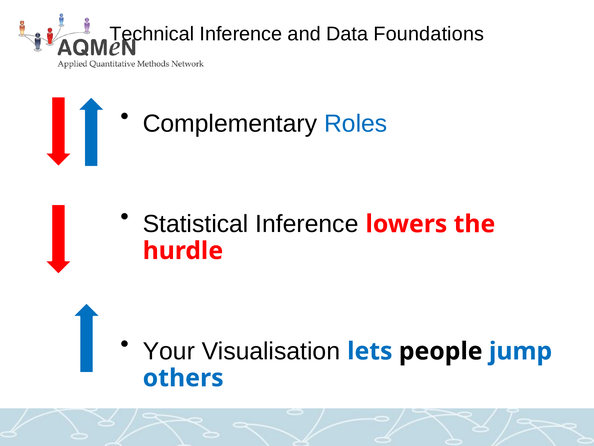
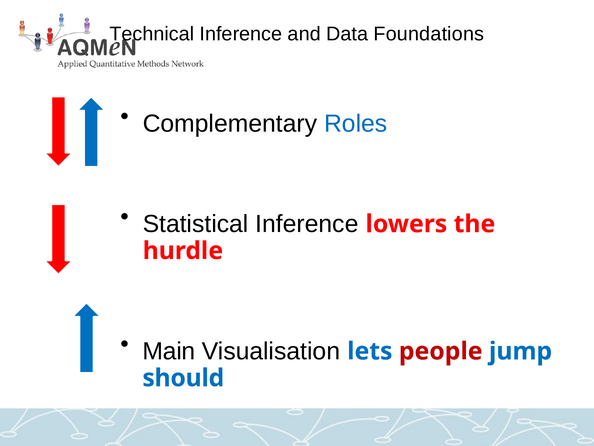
Your: Your -> Main
people colour: black -> red
others: others -> should
